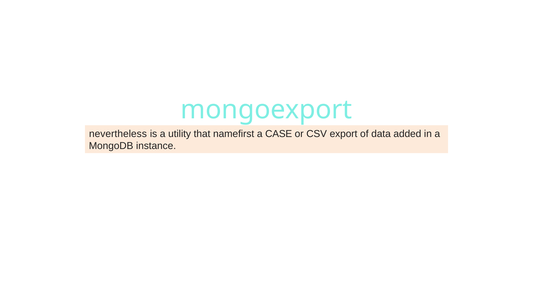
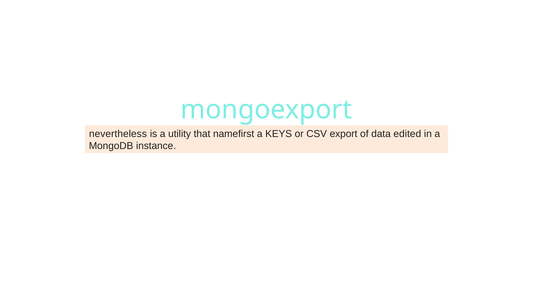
CASE: CASE -> KEYS
added: added -> edited
